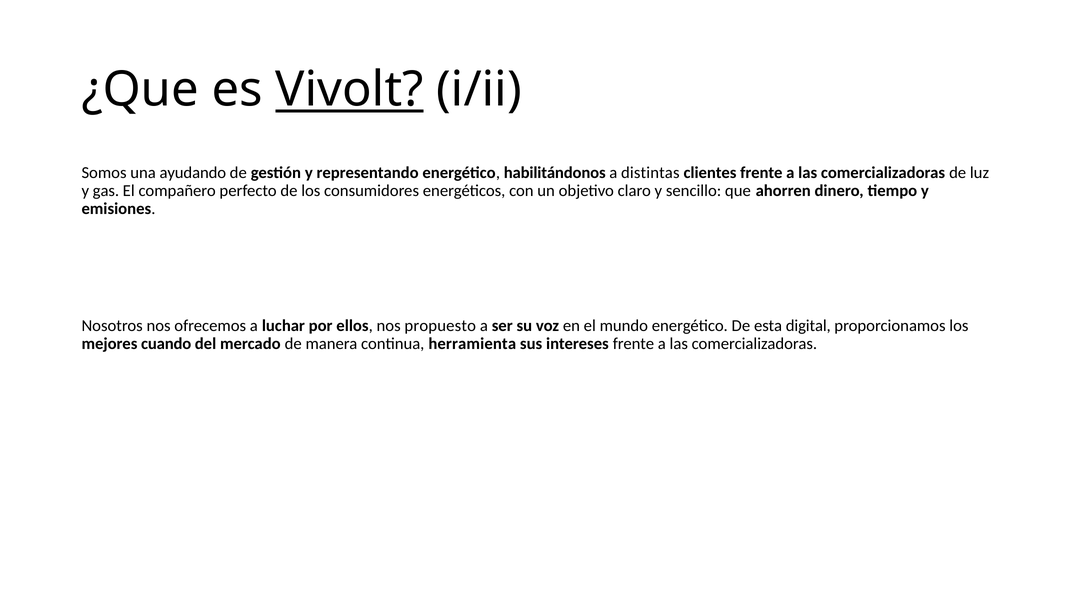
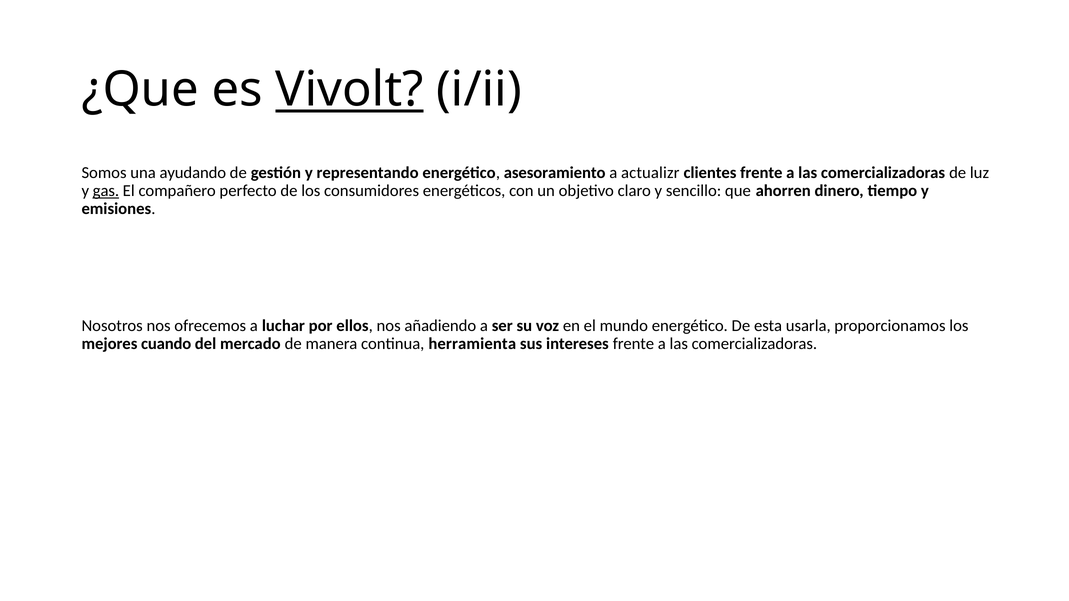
habilitándonos: habilitándonos -> asesoramiento
distintas: distintas -> actualizr
gas underline: none -> present
propuesto: propuesto -> añadiendo
digital: digital -> usarla
